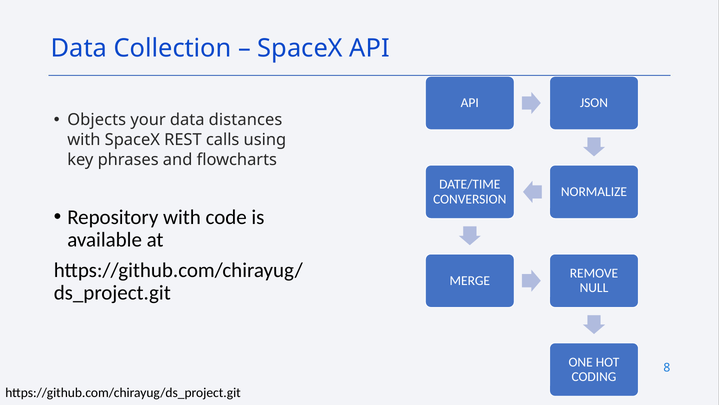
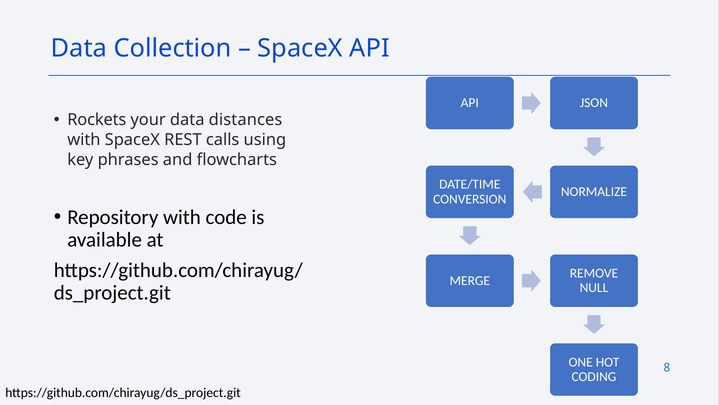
Objects: Objects -> Rockets
